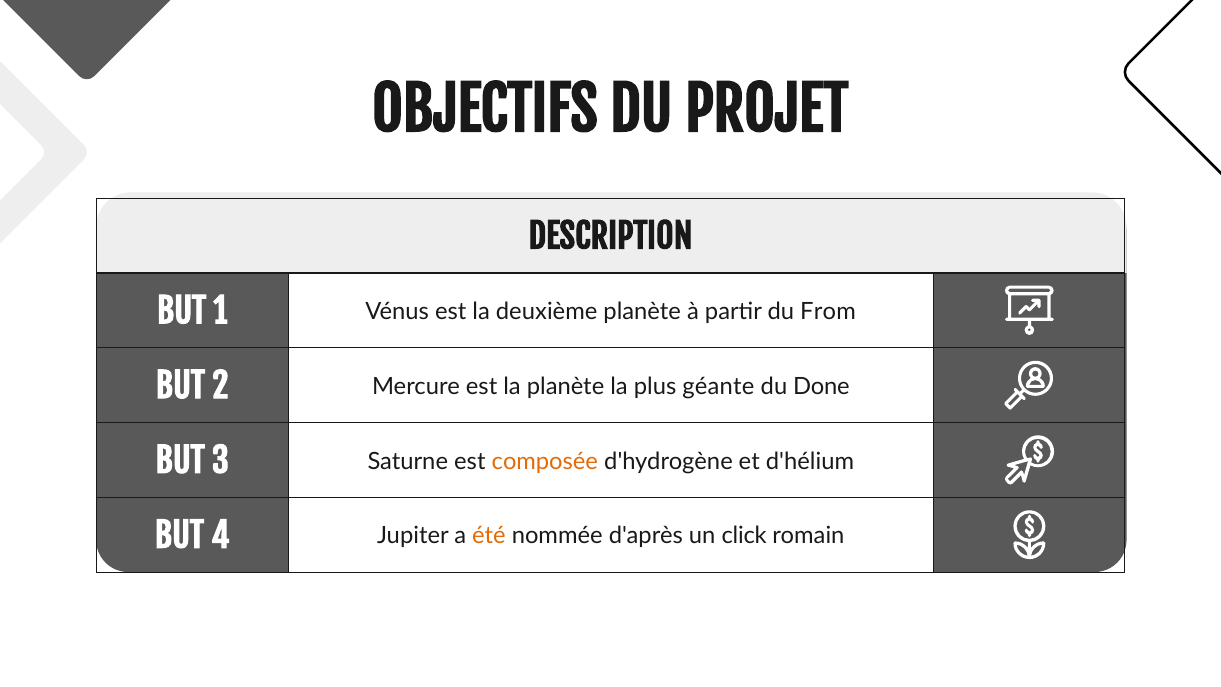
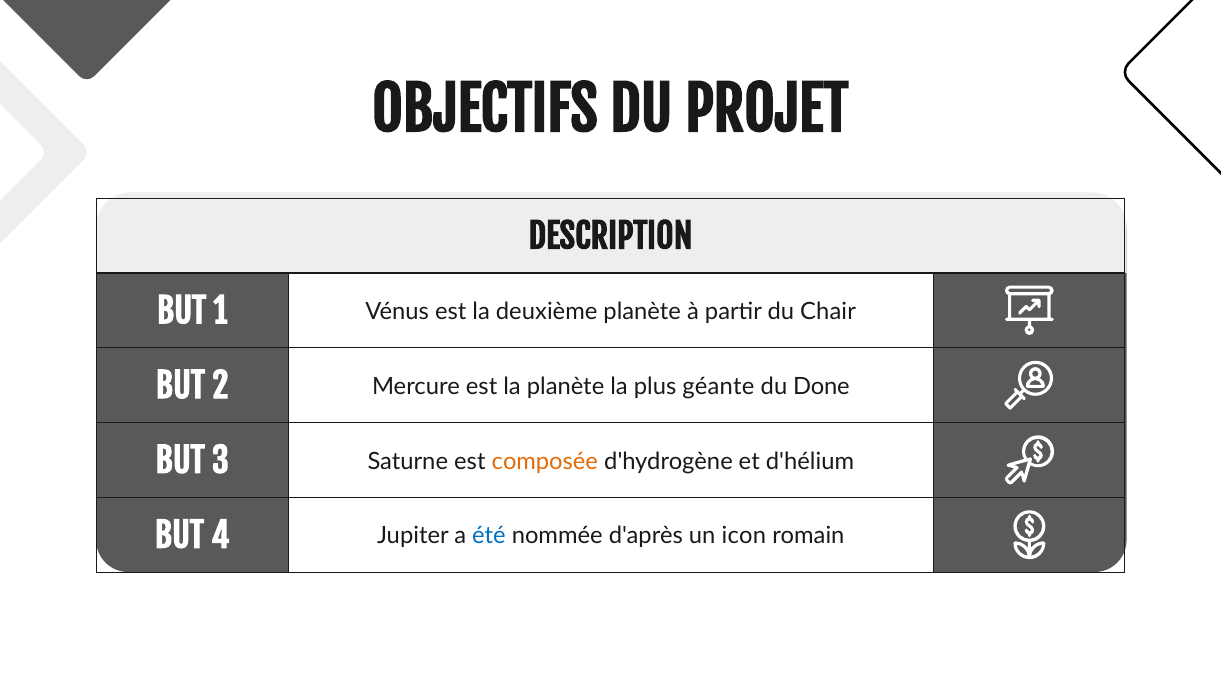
From: From -> Chair
été colour: orange -> blue
click: click -> icon
